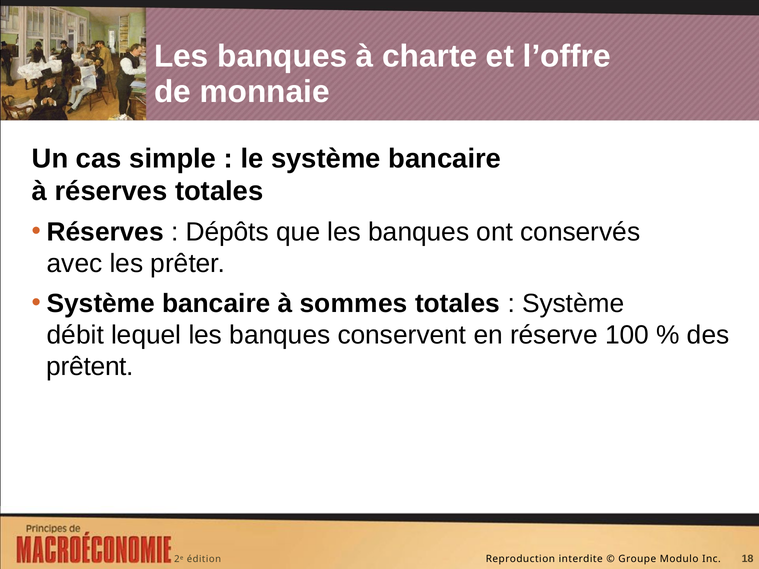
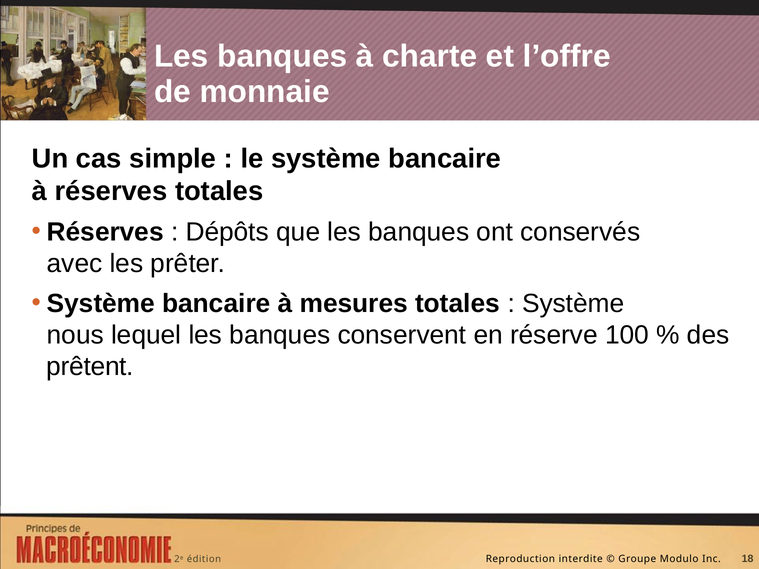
sommes: sommes -> mesures
débit: débit -> nous
